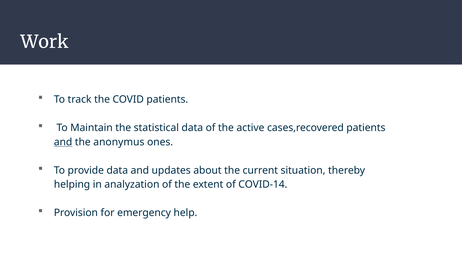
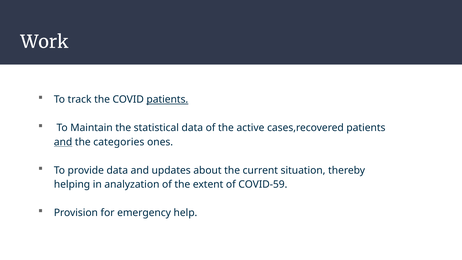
patients at (167, 100) underline: none -> present
anonymus: anonymus -> categories
COVID-14: COVID-14 -> COVID-59
